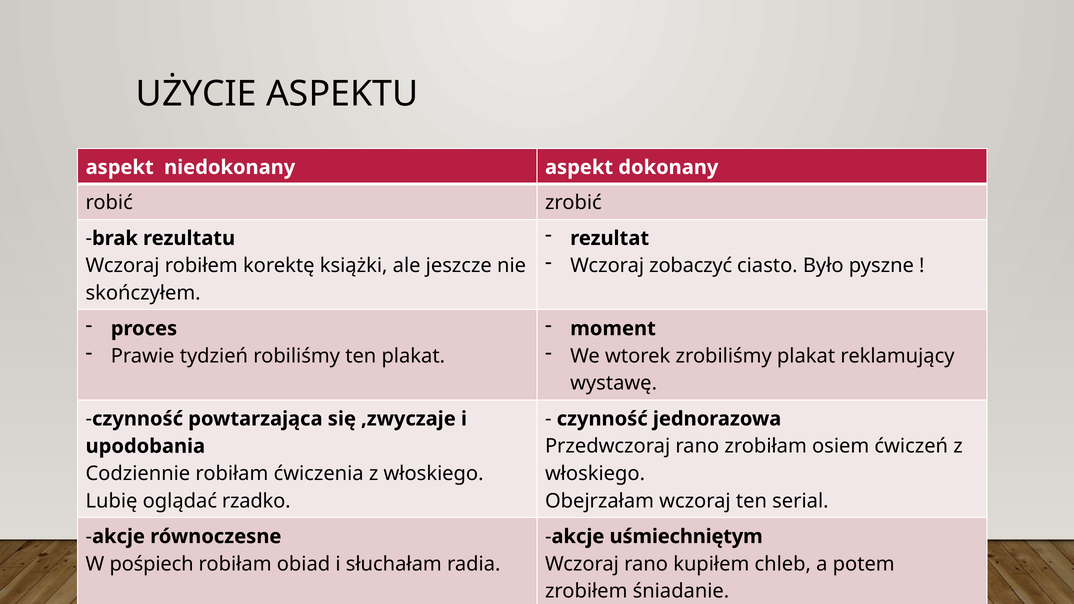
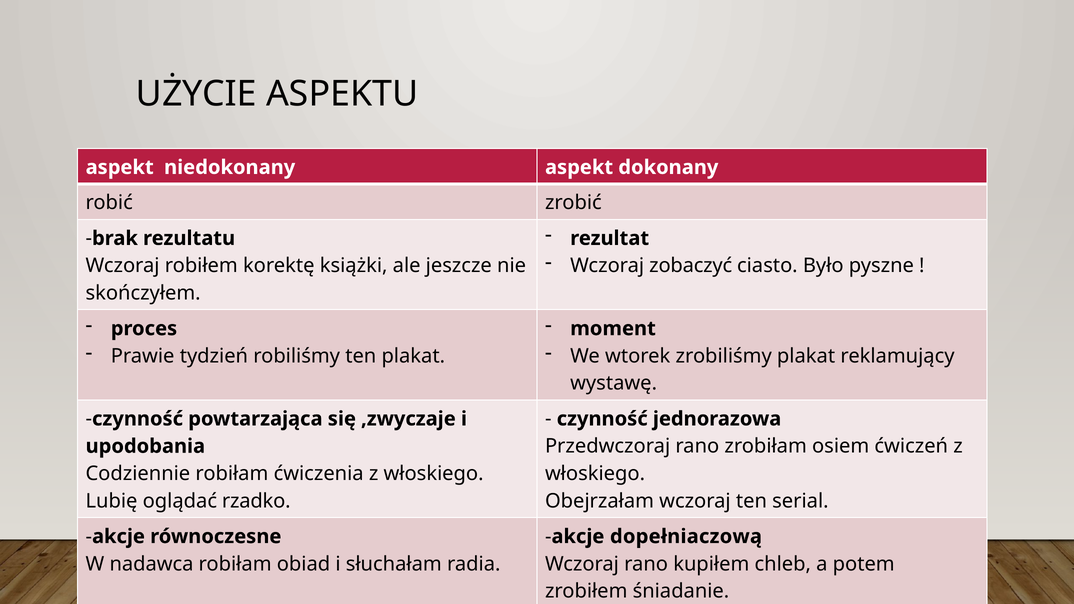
uśmiechniętym: uśmiechniętym -> dopełniaczową
pośpiech: pośpiech -> nadawca
